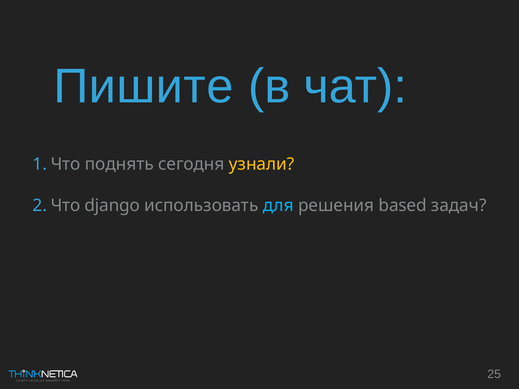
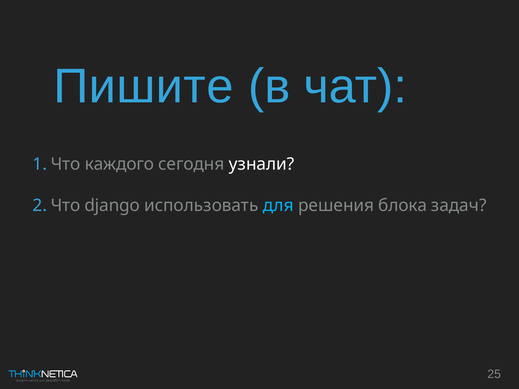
поднять: поднять -> каждого
узнали colour: yellow -> white
based: based -> блока
